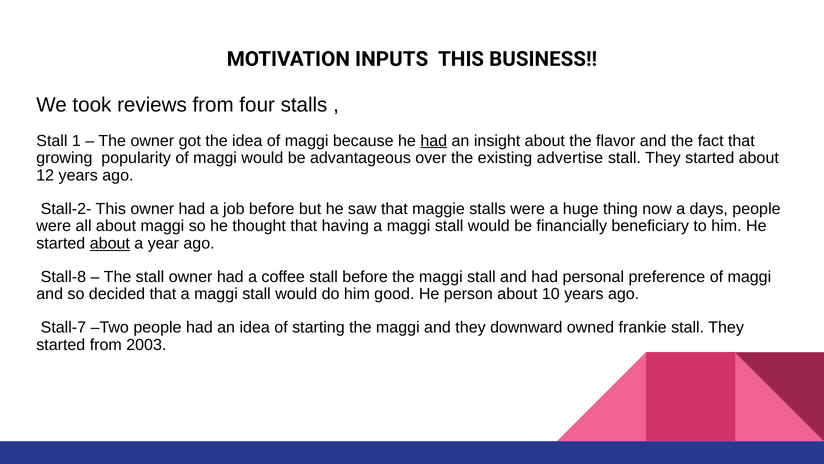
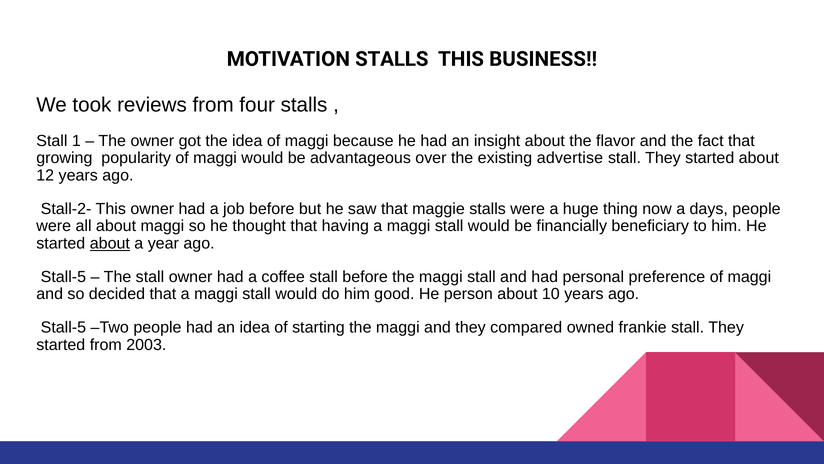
MOTIVATION INPUTS: INPUTS -> STALLS
had at (434, 141) underline: present -> none
Stall-8 at (63, 277): Stall-8 -> Stall-5
Stall-7 at (63, 327): Stall-7 -> Stall-5
downward: downward -> compared
